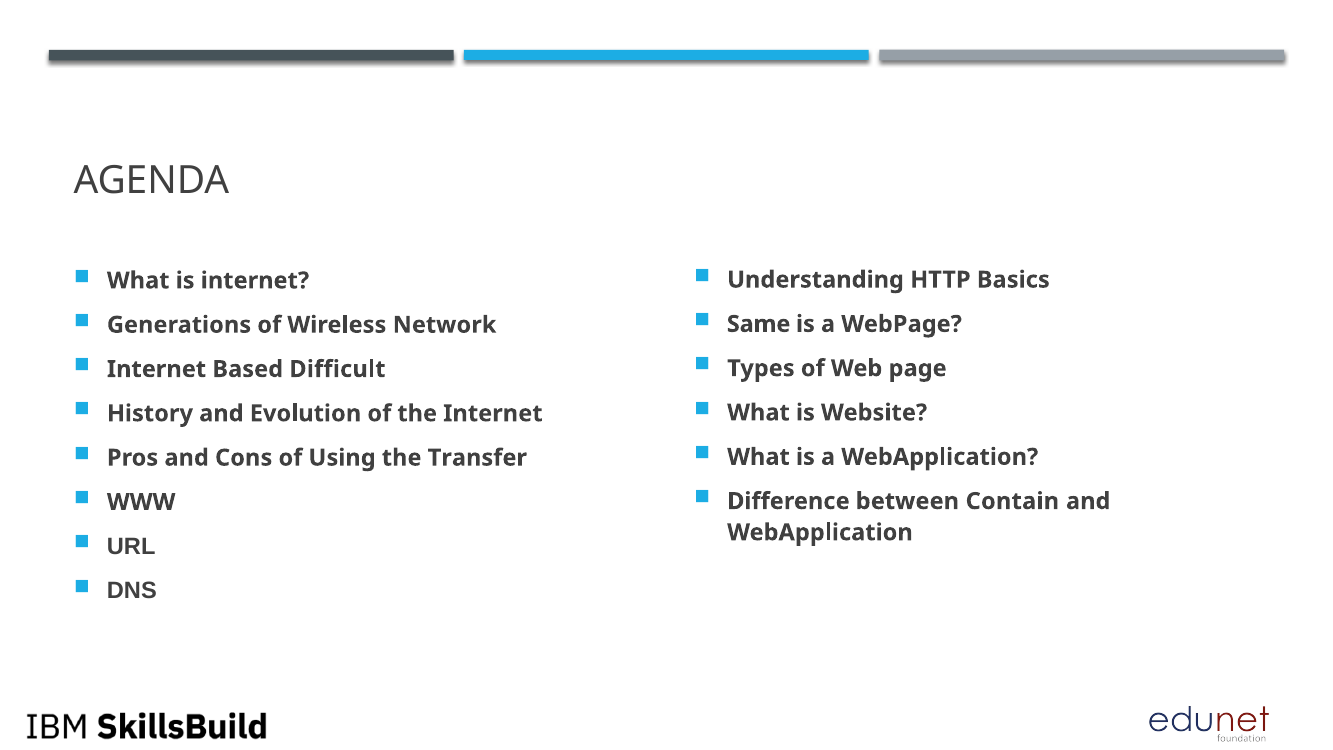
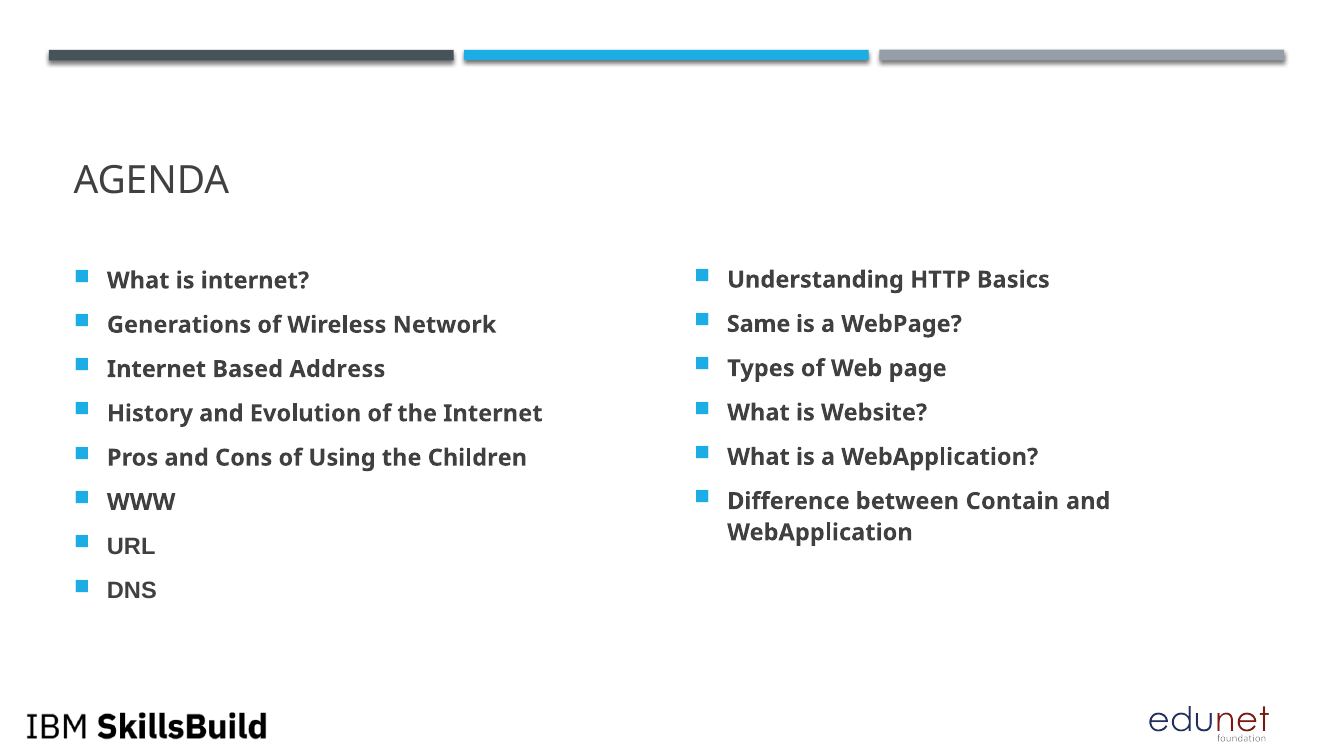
Difficult: Difficult -> Address
Transfer: Transfer -> Children
